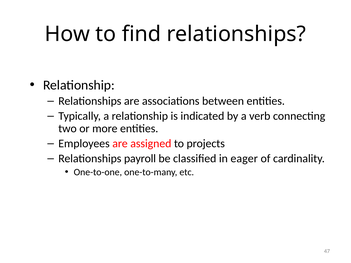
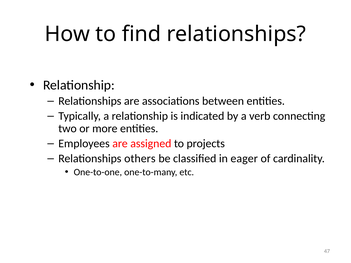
payroll: payroll -> others
